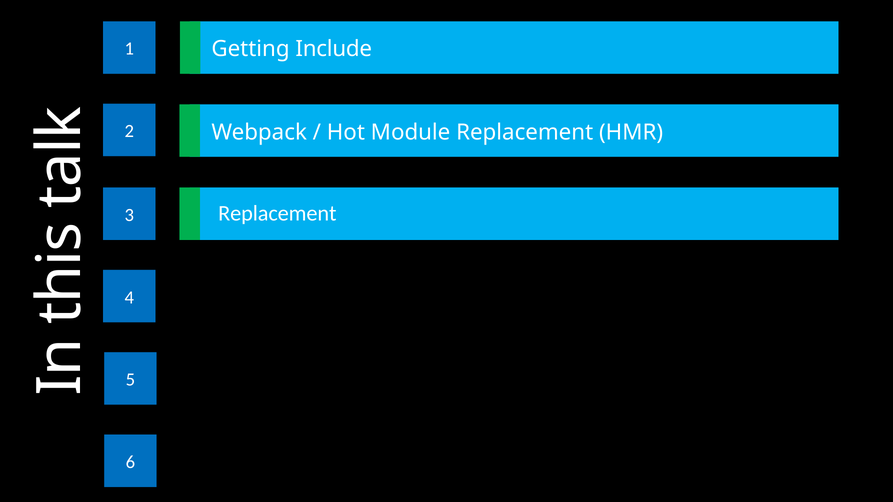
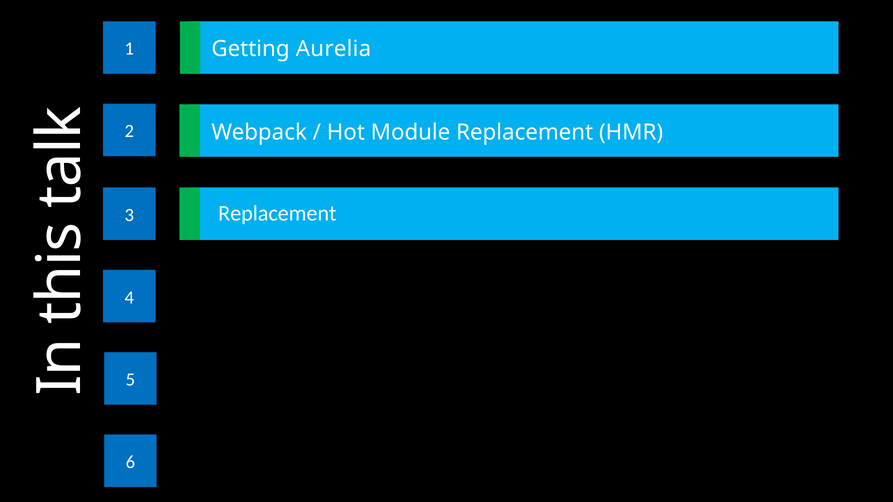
Include: Include -> Aurelia
